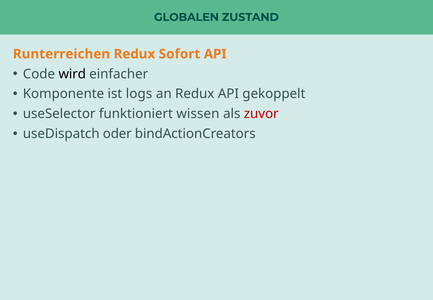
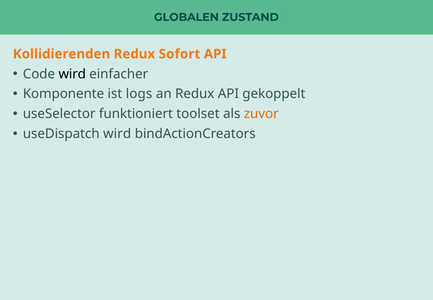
Runterreichen: Runterreichen -> Kollidierenden
wissen: wissen -> toolset
zuvor colour: red -> orange
useDispatch oder: oder -> wird
